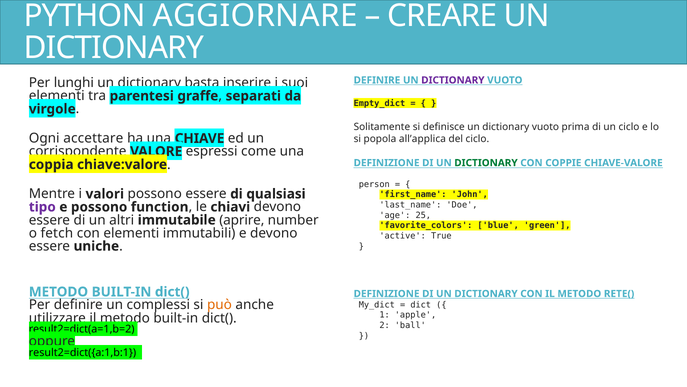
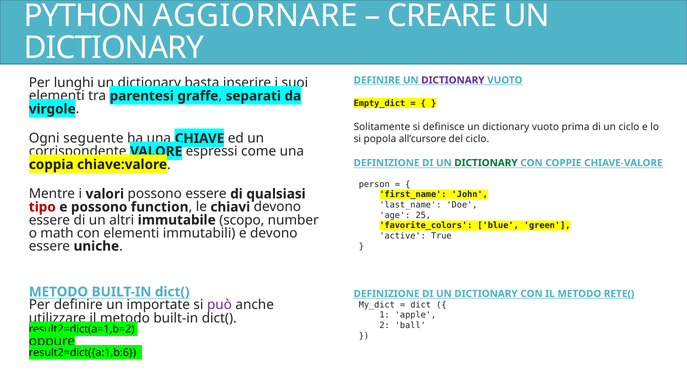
accettare: accettare -> seguente
all’applica: all’applica -> all’cursore
tipo colour: purple -> red
aprire: aprire -> scopo
fetch: fetch -> math
complessi: complessi -> importate
può colour: orange -> purple
result2=dict({a:1,b:1: result2=dict({a:1,b:1 -> result2=dict({a:1,b:6
